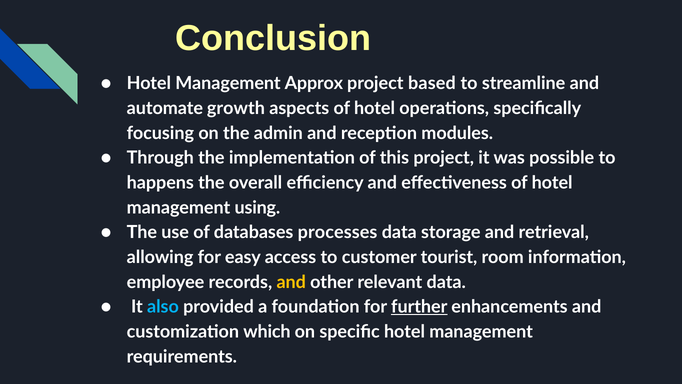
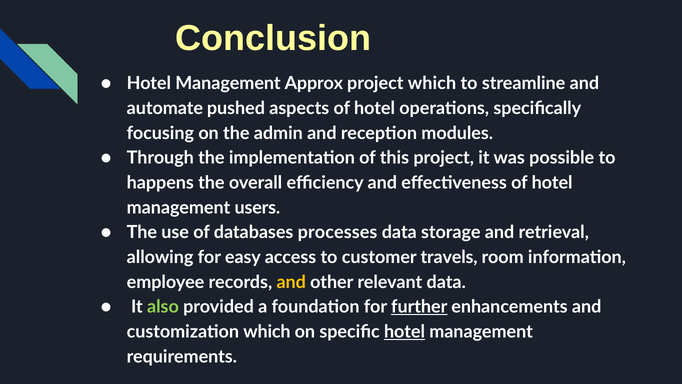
project based: based -> which
growth: growth -> pushed
using: using -> users
tourist: tourist -> travels
also colour: light blue -> light green
hotel at (404, 331) underline: none -> present
